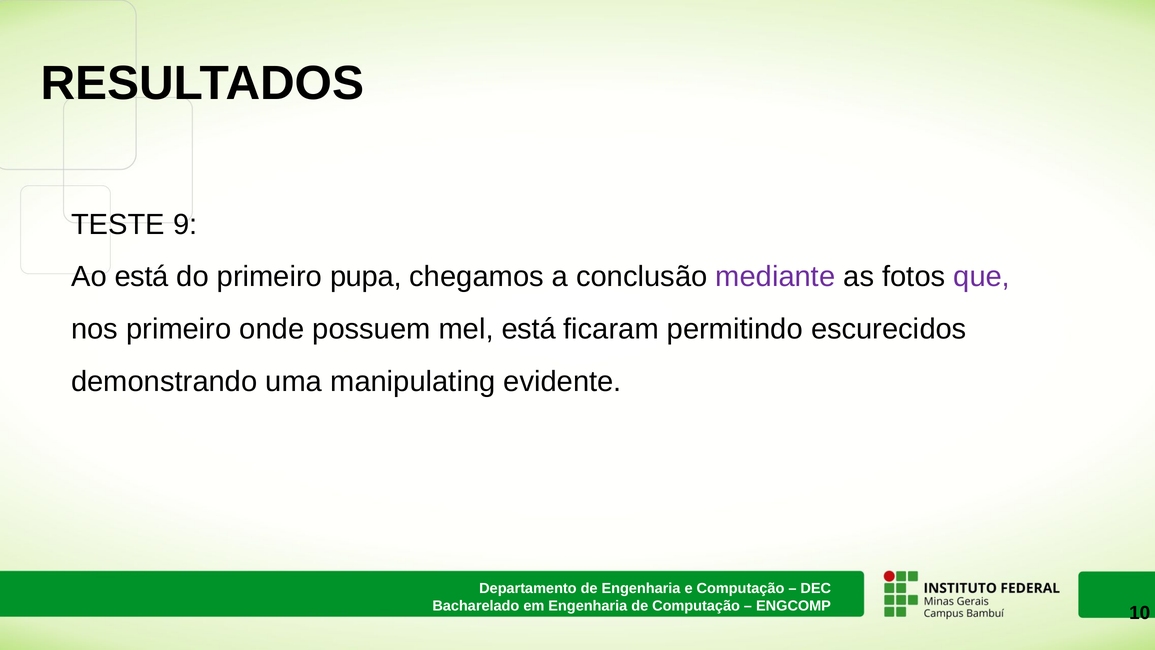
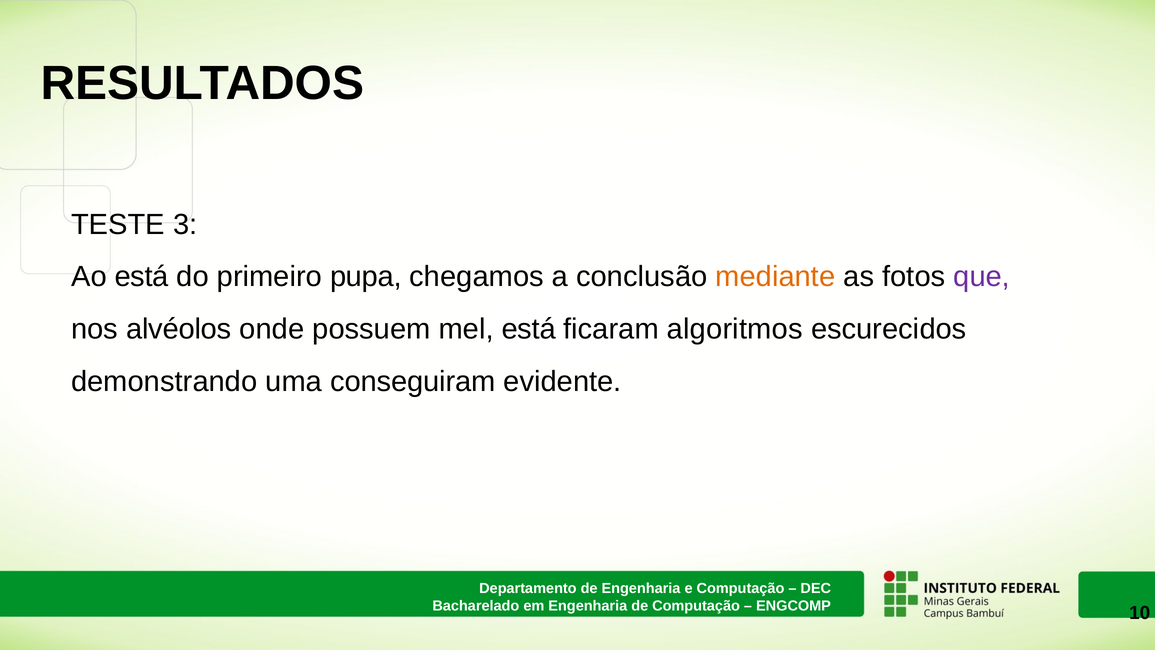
9: 9 -> 3
mediante colour: purple -> orange
nos primeiro: primeiro -> alvéolos
permitindo: permitindo -> algoritmos
manipulating: manipulating -> conseguiram
